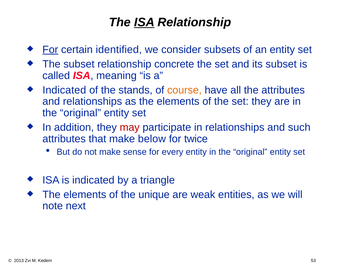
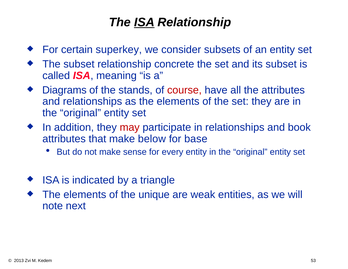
For at (50, 50) underline: present -> none
identified: identified -> superkey
Indicated at (64, 90): Indicated -> Diagrams
course colour: orange -> red
such: such -> book
twice: twice -> base
